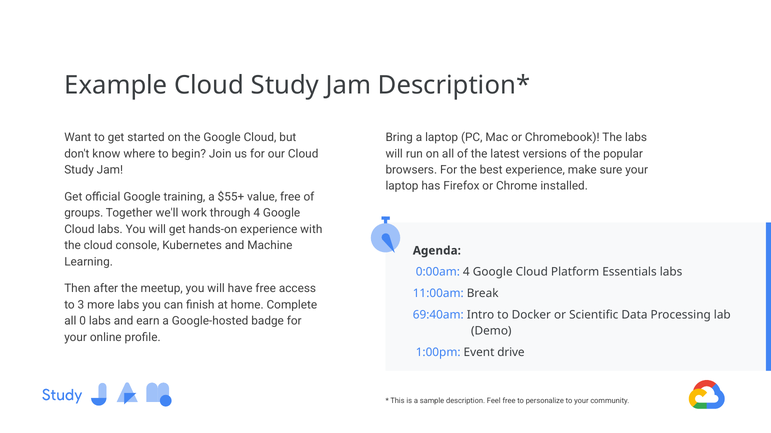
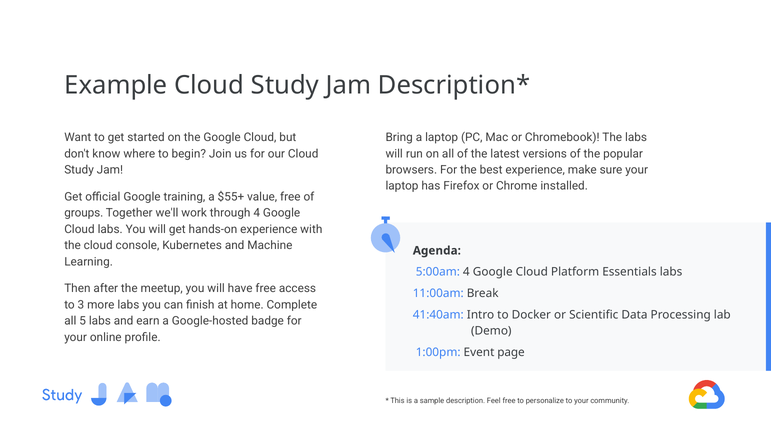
0:00am: 0:00am -> 5:00am
69:40am: 69:40am -> 41:40am
0: 0 -> 5
drive: drive -> page
